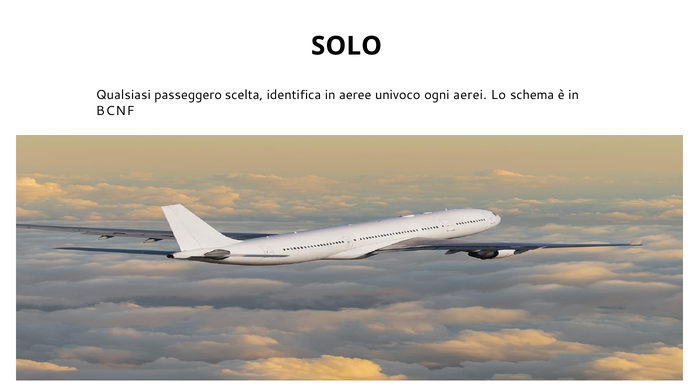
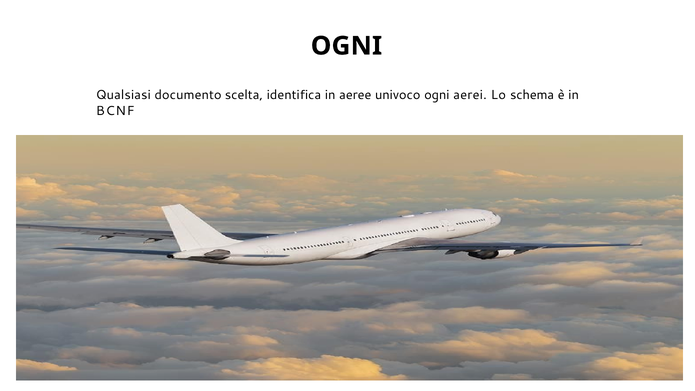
SOLO at (346, 46): SOLO -> OGNI
passeggero: passeggero -> documento
